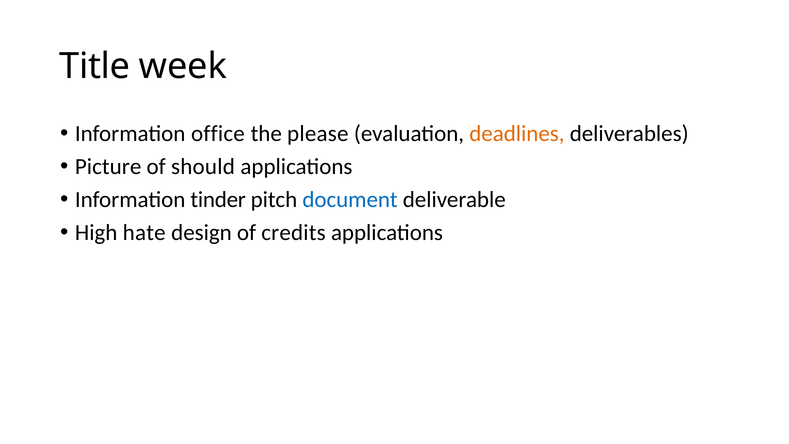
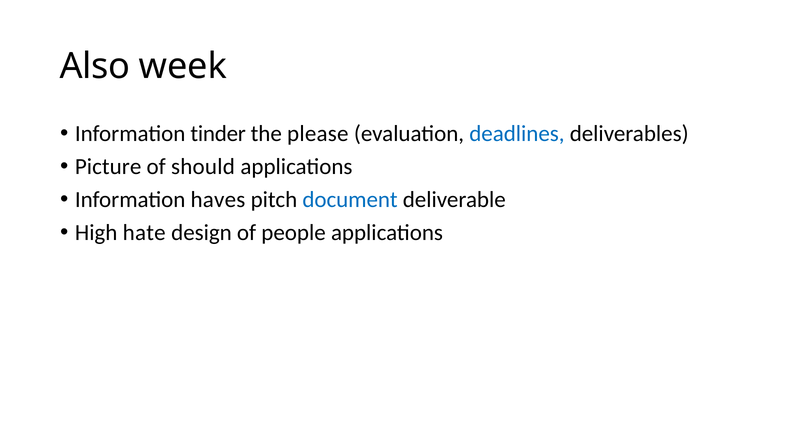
Title: Title -> Also
office: office -> tinder
deadlines colour: orange -> blue
tinder: tinder -> haves
credits: credits -> people
